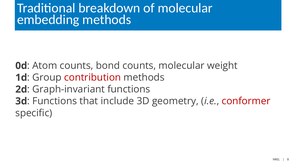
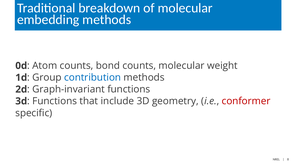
contribution colour: red -> blue
